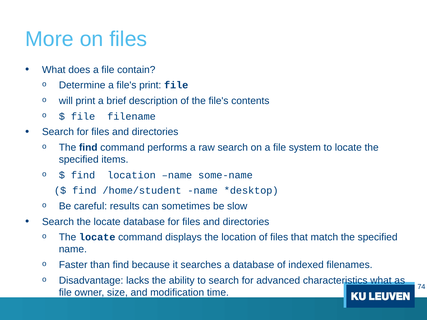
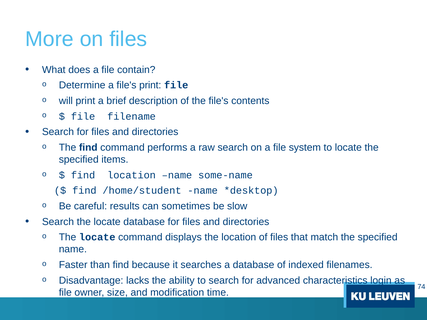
characteristics what: what -> login
